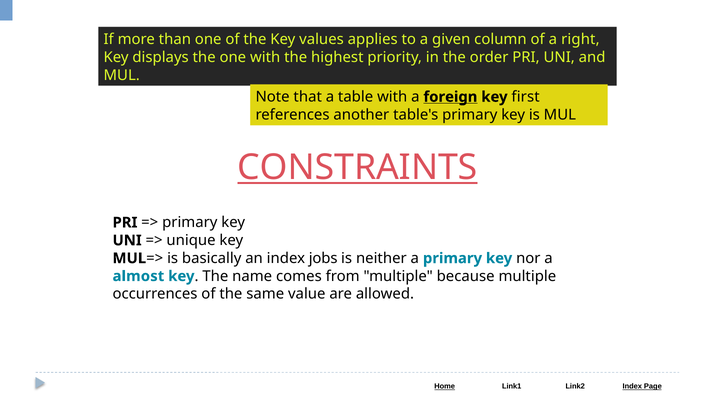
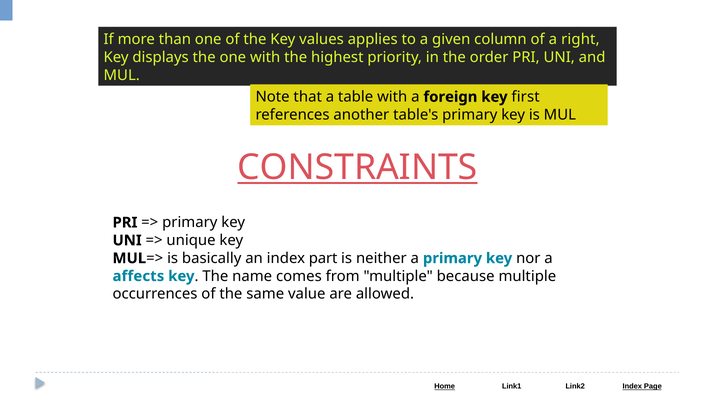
foreign underline: present -> none
jobs: jobs -> part
almost: almost -> affects
